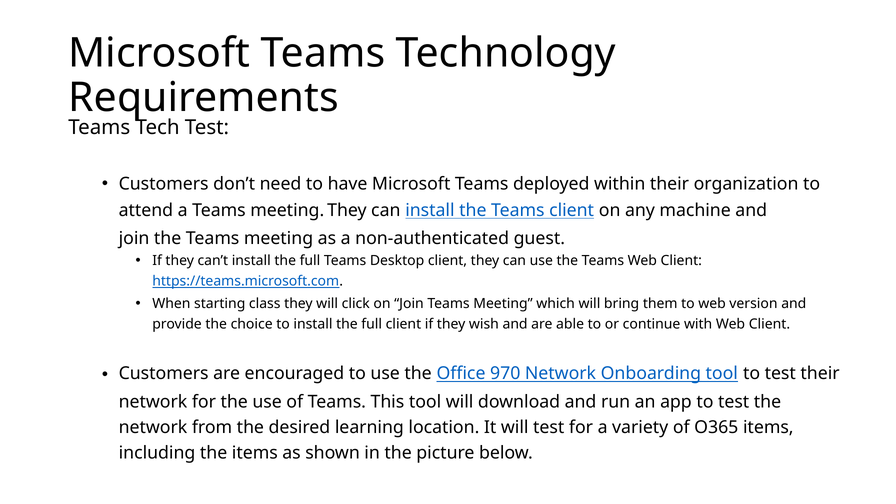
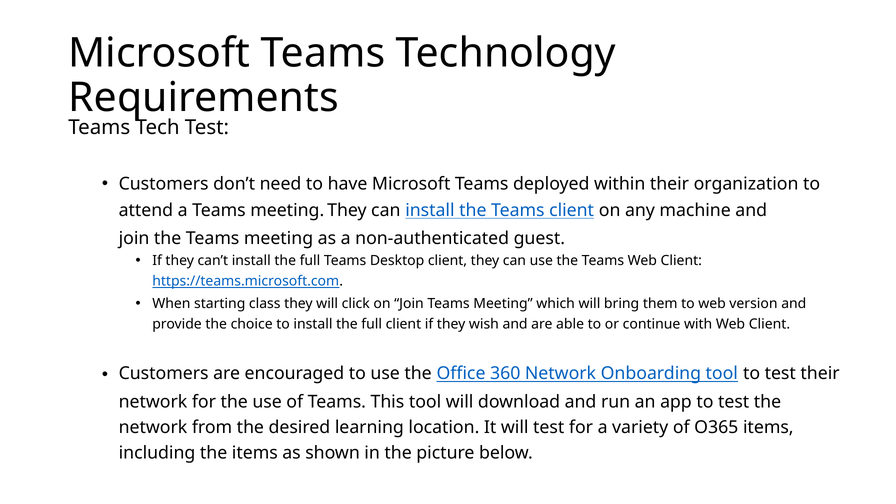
970: 970 -> 360
